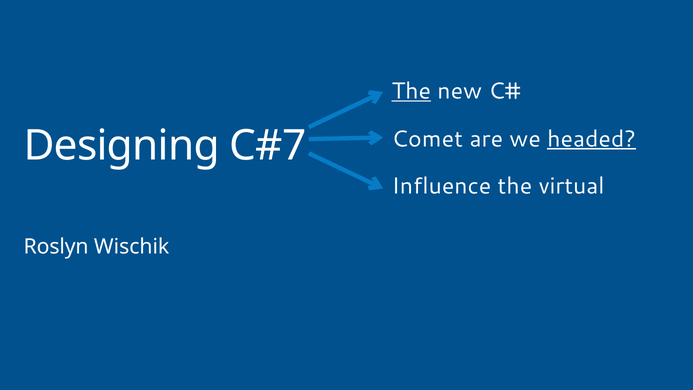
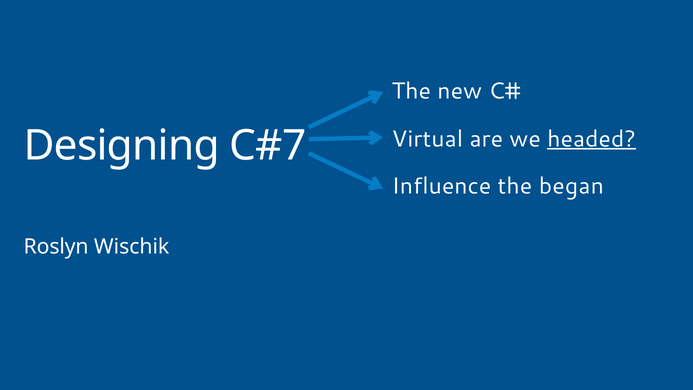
The at (411, 91) underline: present -> none
Comet: Comet -> Virtual
virtual: virtual -> began
